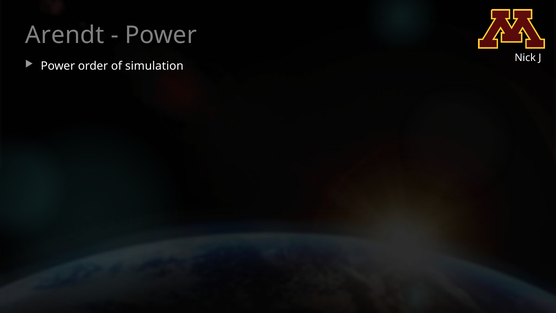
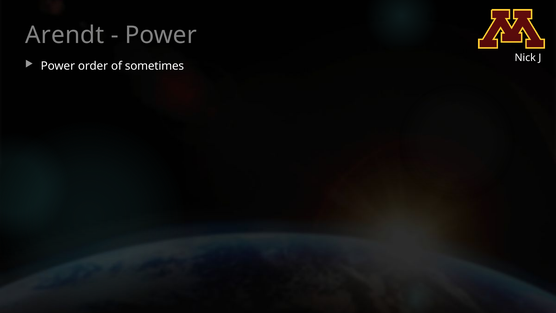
simulation: simulation -> sometimes
